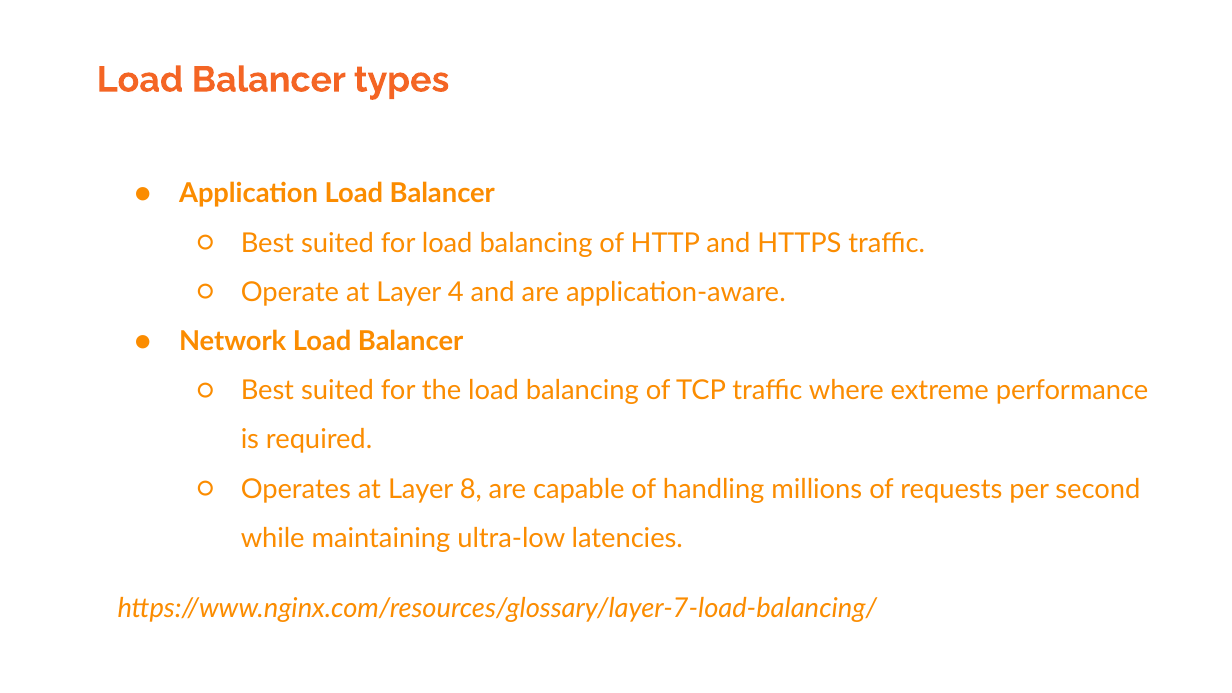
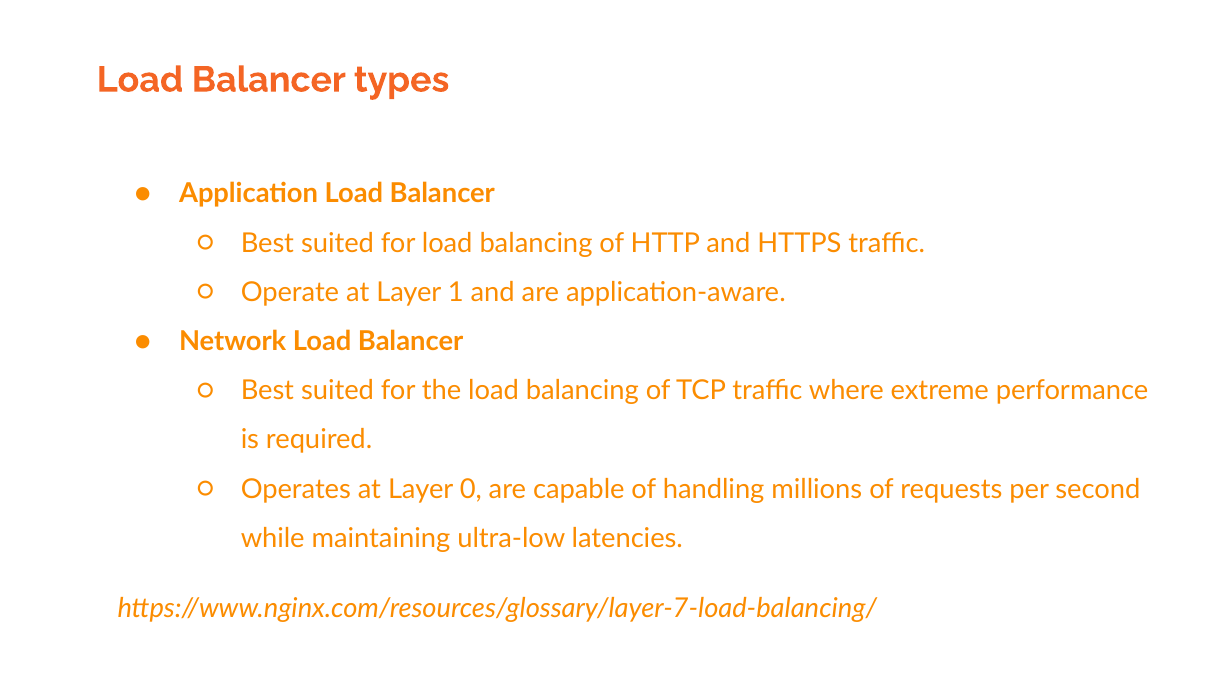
4: 4 -> 1
8: 8 -> 0
